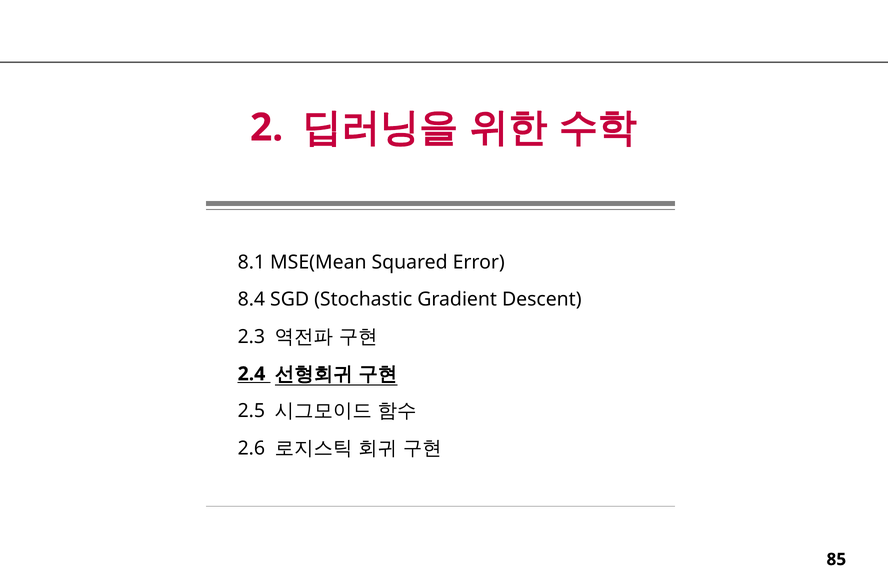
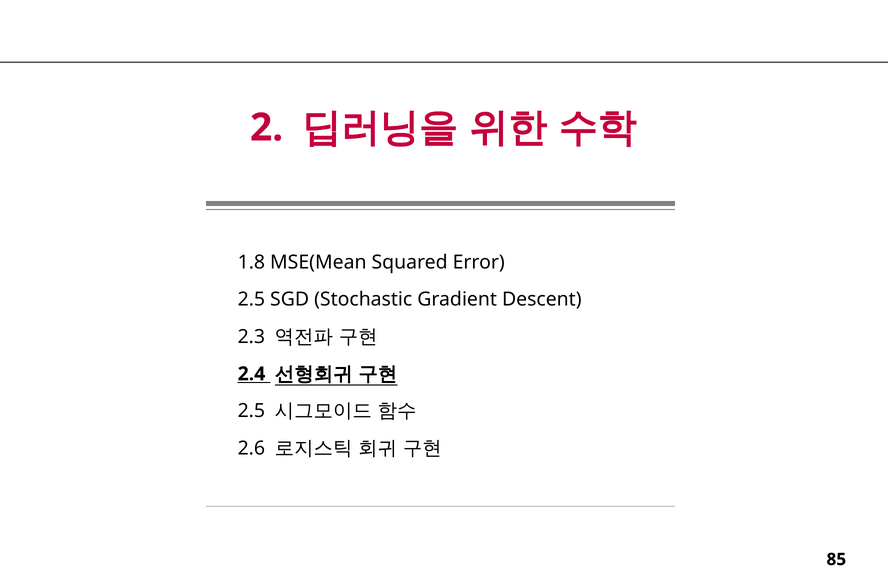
8.1: 8.1 -> 1.8
8.4 at (251, 300): 8.4 -> 2.5
